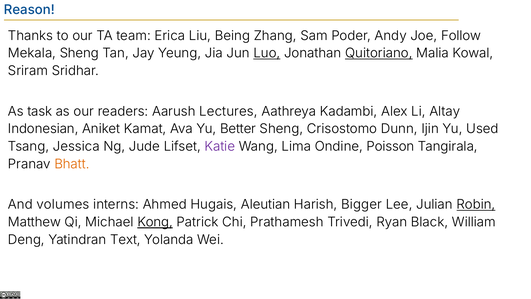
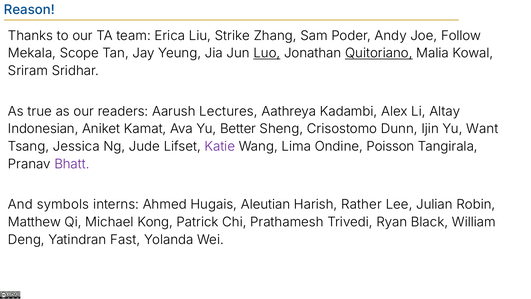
Being: Being -> Strike
Mekala Sheng: Sheng -> Scope
task: task -> true
Used: Used -> Want
Bhatt colour: orange -> purple
volumes: volumes -> symbols
Bigger: Bigger -> Rather
Robin underline: present -> none
Kong underline: present -> none
Text: Text -> Fast
